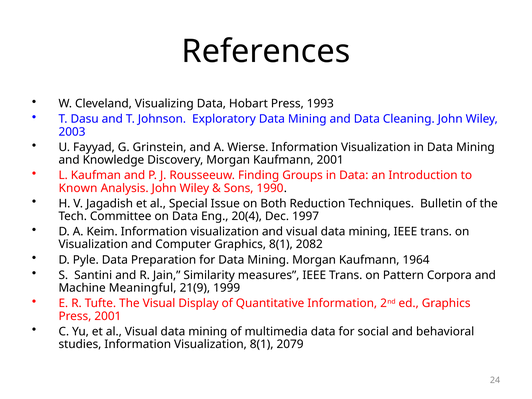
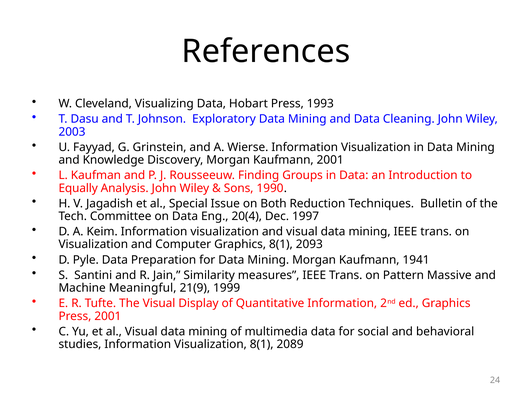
Known: Known -> Equally
2082: 2082 -> 2093
1964: 1964 -> 1941
Corpora: Corpora -> Massive
2079: 2079 -> 2089
